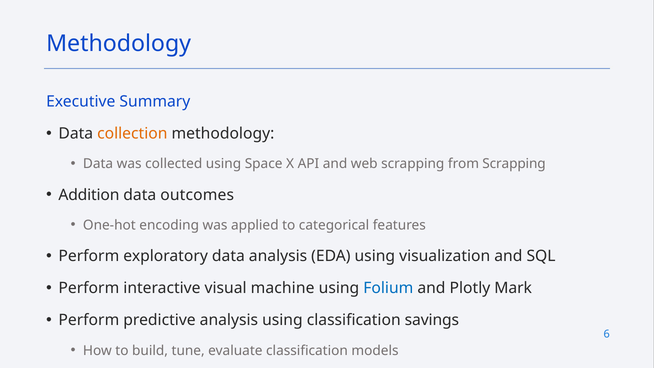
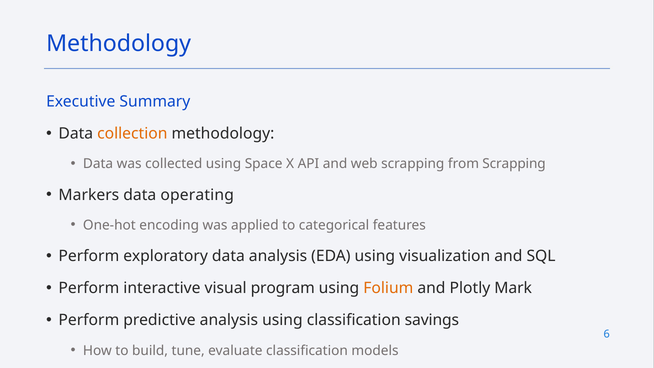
Addition: Addition -> Markers
outcomes: outcomes -> operating
machine: machine -> program
Folium colour: blue -> orange
